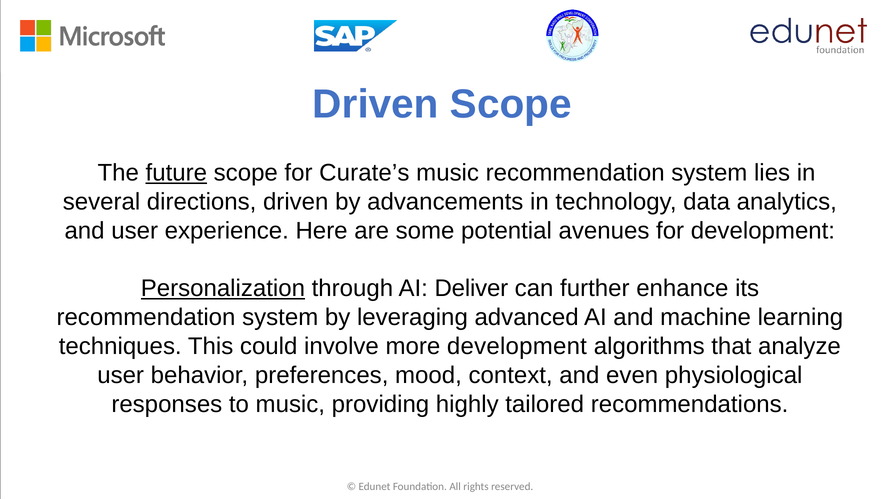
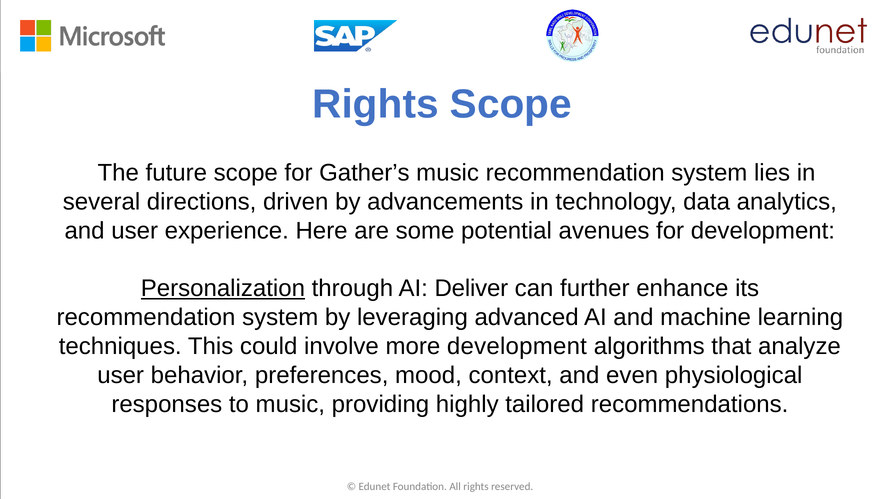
Driven at (376, 104): Driven -> Rights
future underline: present -> none
Curate’s: Curate’s -> Gather’s
